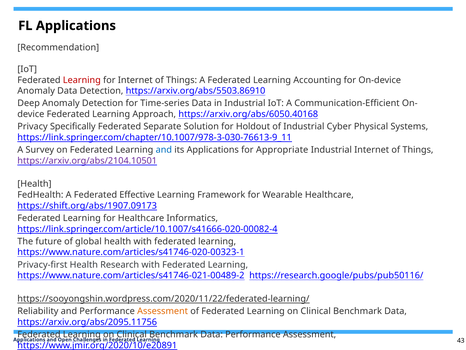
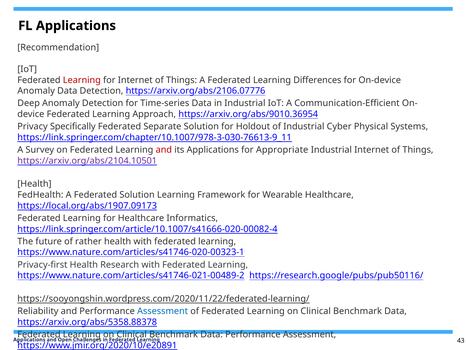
Accounting: Accounting -> Differences
https://arxiv.org/abs/5503.86910: https://arxiv.org/abs/5503.86910 -> https://arxiv.org/abs/2106.07776
https://arxiv.org/abs/6050.40168: https://arxiv.org/abs/6050.40168 -> https://arxiv.org/abs/9010.36954
and at (164, 150) colour: blue -> red
Federated Effective: Effective -> Solution
https://shift.org/abs/1907.09173: https://shift.org/abs/1907.09173 -> https://local.org/abs/1907.09173
global: global -> rather
Assessment at (163, 311) colour: orange -> blue
https://arxiv.org/abs/2095.11756: https://arxiv.org/abs/2095.11756 -> https://arxiv.org/abs/5358.88378
